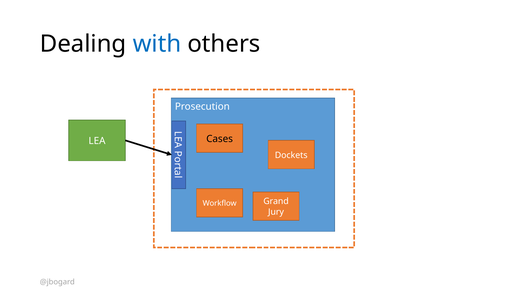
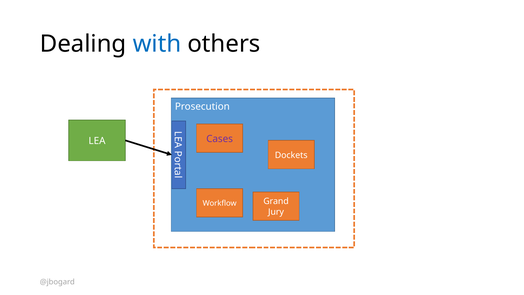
Cases colour: black -> purple
